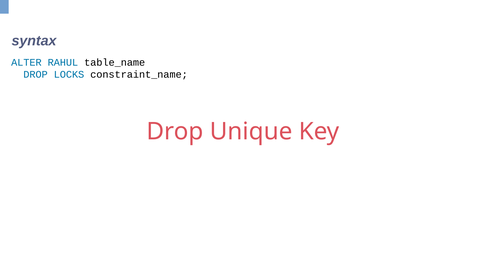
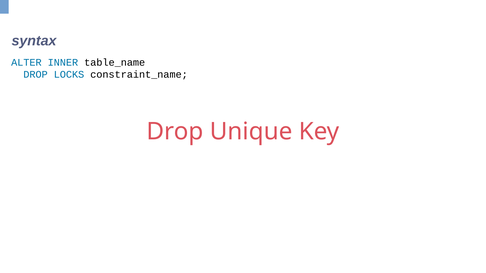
RAHUL: RAHUL -> INNER
